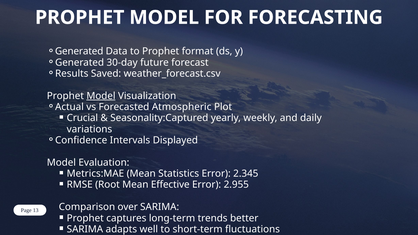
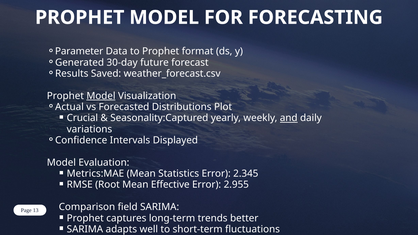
Generated at (79, 51): Generated -> Parameter
Atmospheric: Atmospheric -> Distributions
and underline: none -> present
over: over -> field
